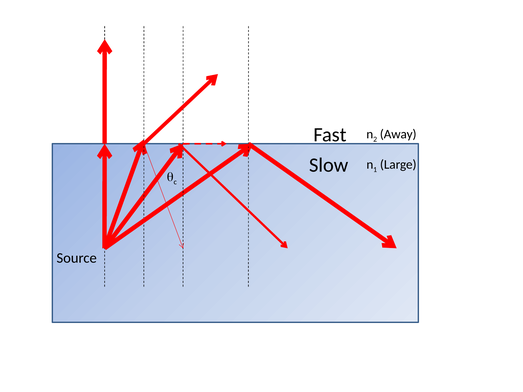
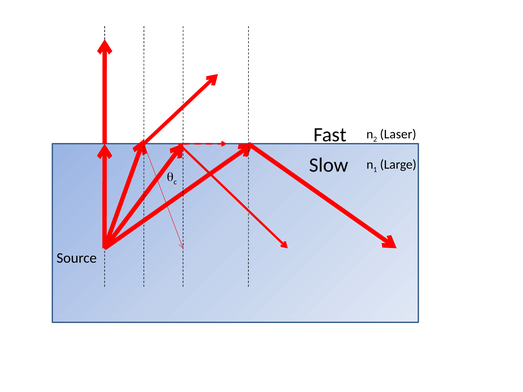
Away: Away -> Laser
